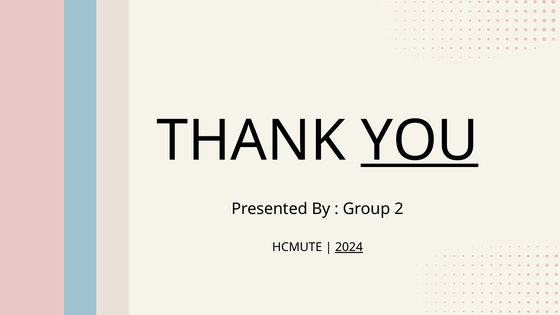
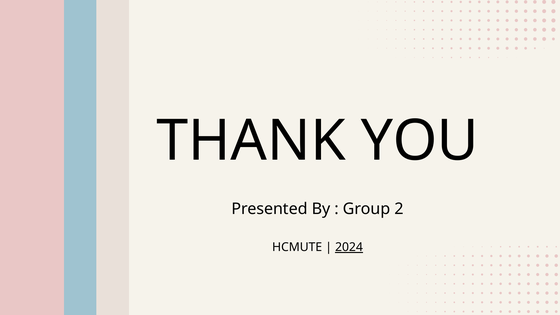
YOU underline: present -> none
